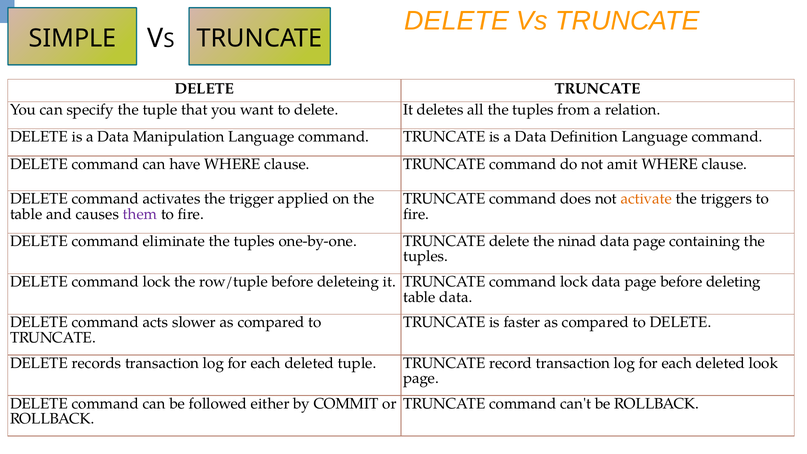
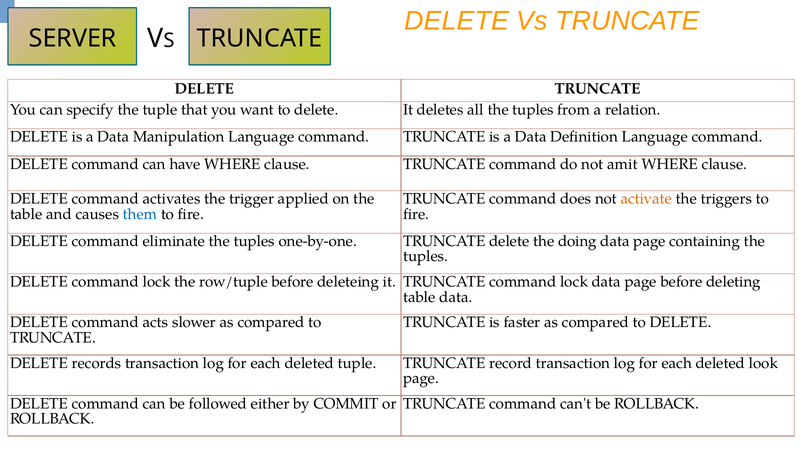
SIMPLE: SIMPLE -> SERVER
them colour: purple -> blue
ninad: ninad -> doing
